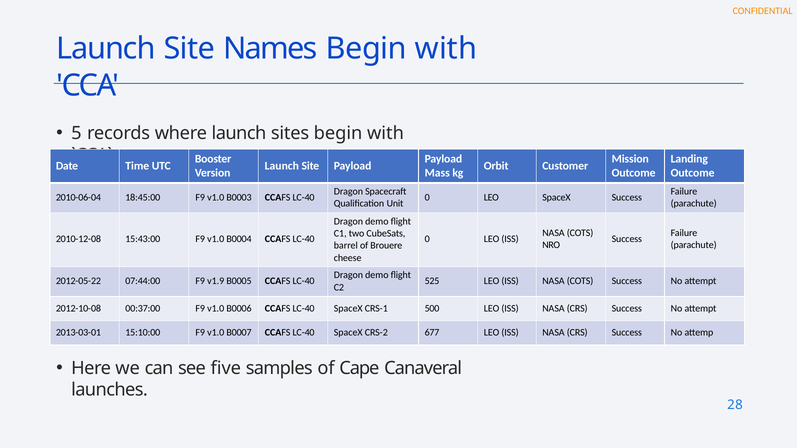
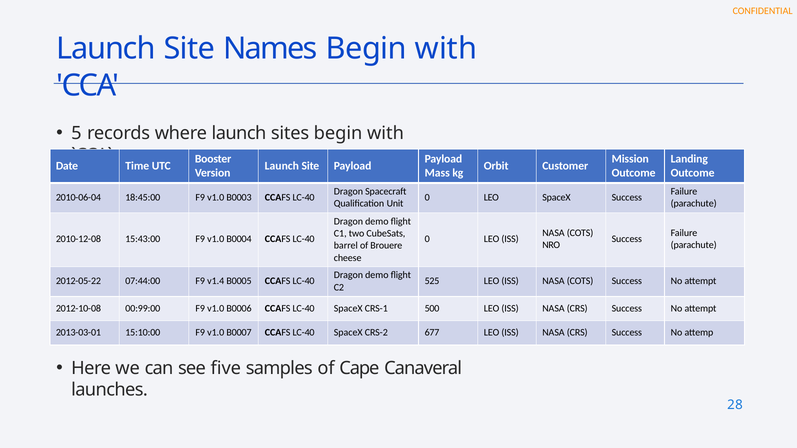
v1.9: v1.9 -> v1.4
00:37:00: 00:37:00 -> 00:99:00
